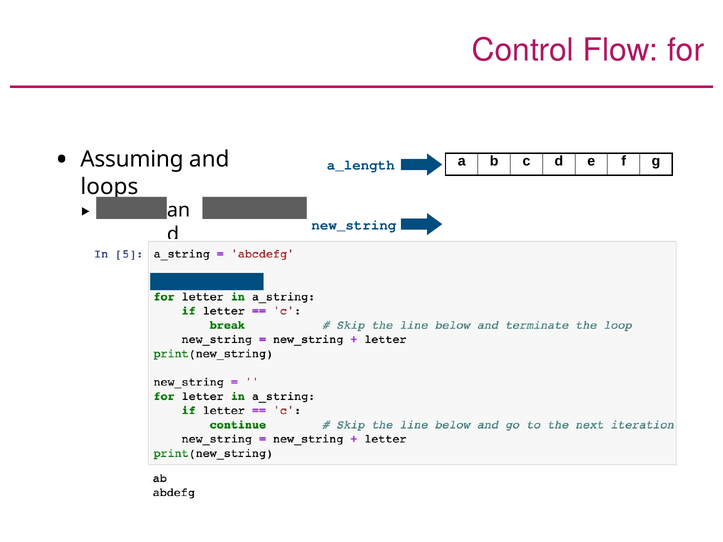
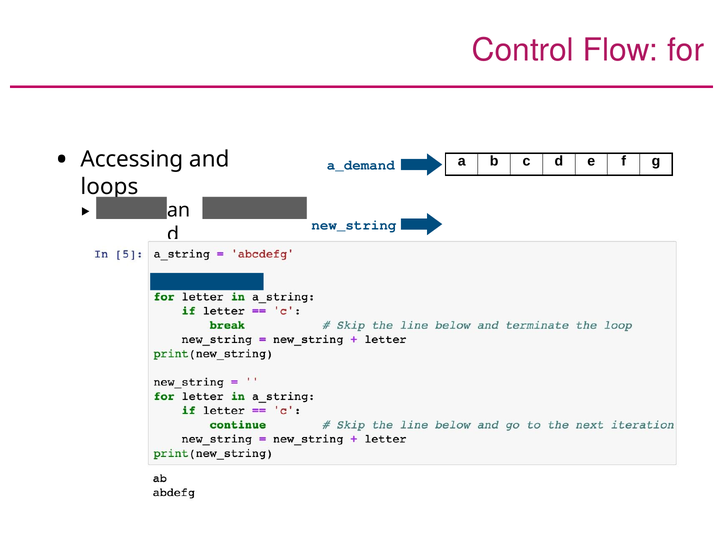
Assuming: Assuming -> Accessing
a_length: a_length -> a_demand
